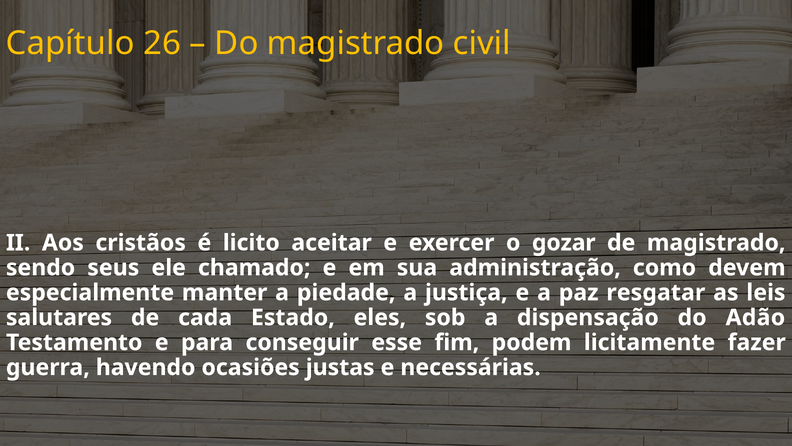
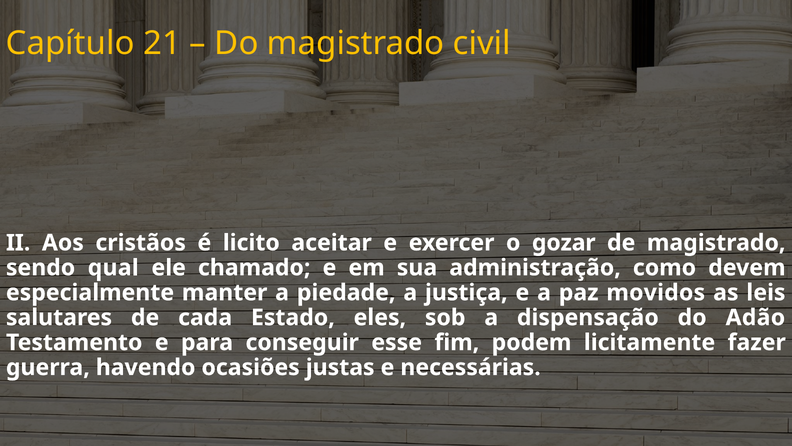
26: 26 -> 21
seus: seus -> qual
resgatar: resgatar -> movidos
